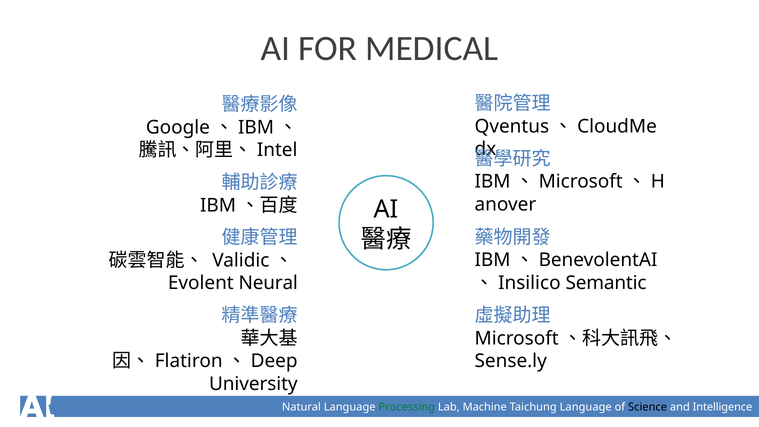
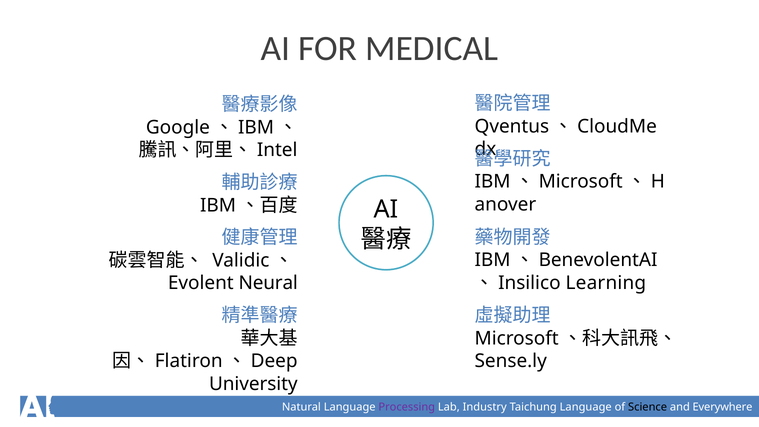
Semantic: Semantic -> Learning
Processing colour: green -> purple
Machine: Machine -> Industry
Intelligence: Intelligence -> Everywhere
